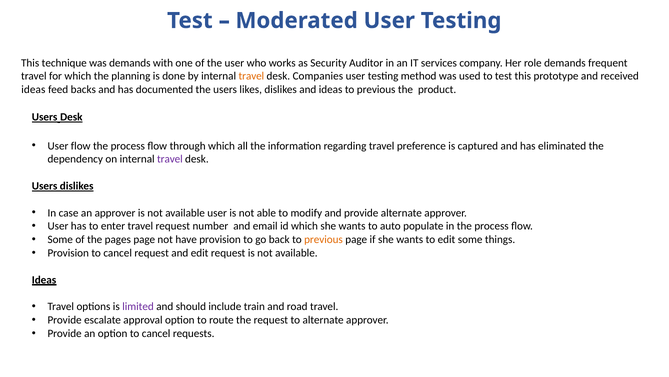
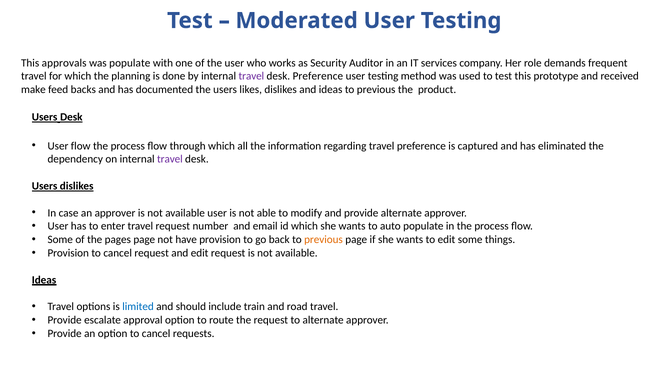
technique: technique -> approvals
was demands: demands -> populate
travel at (251, 76) colour: orange -> purple
desk Companies: Companies -> Preference
ideas at (33, 89): ideas -> make
limited colour: purple -> blue
